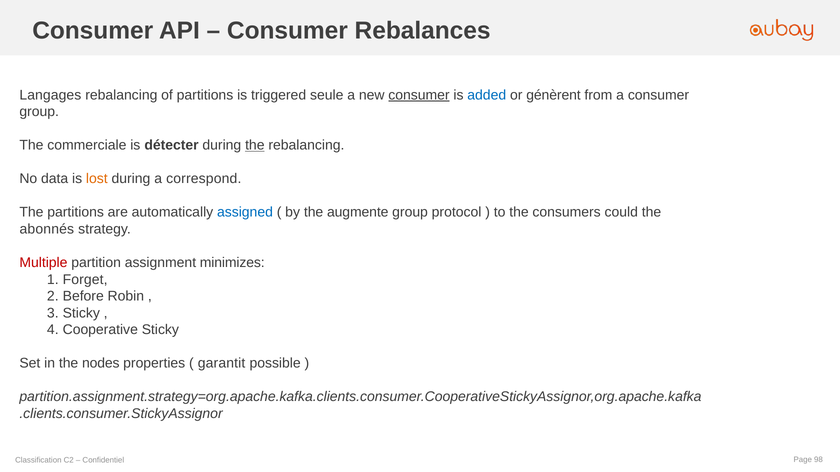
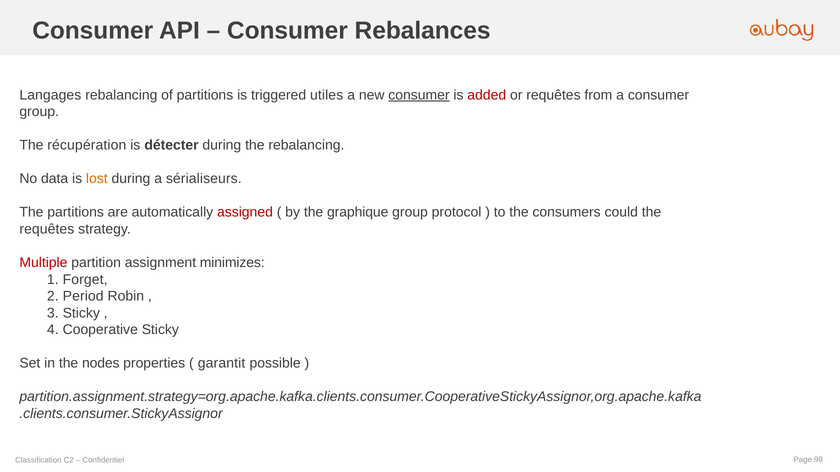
seule: seule -> utiles
added colour: blue -> red
or génèrent: génèrent -> requêtes
commerciale: commerciale -> récupération
the at (255, 145) underline: present -> none
correspond: correspond -> sérialiseurs
assigned colour: blue -> red
augmente: augmente -> graphique
abonnés at (47, 229): abonnés -> requêtes
Before: Before -> Period
